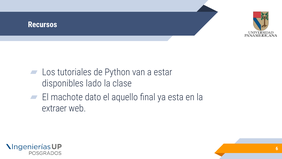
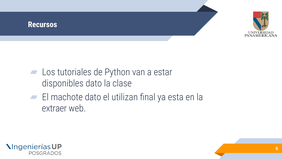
disponibles lado: lado -> dato
aquello: aquello -> utilizan
